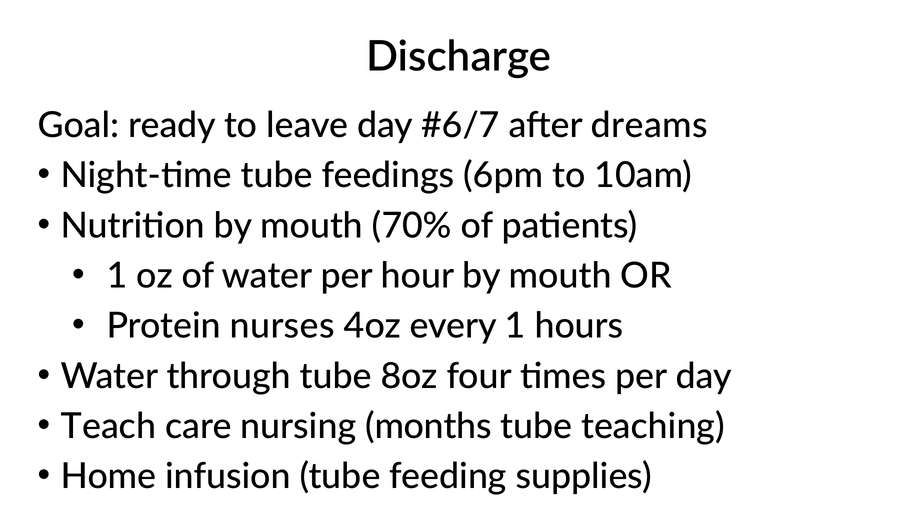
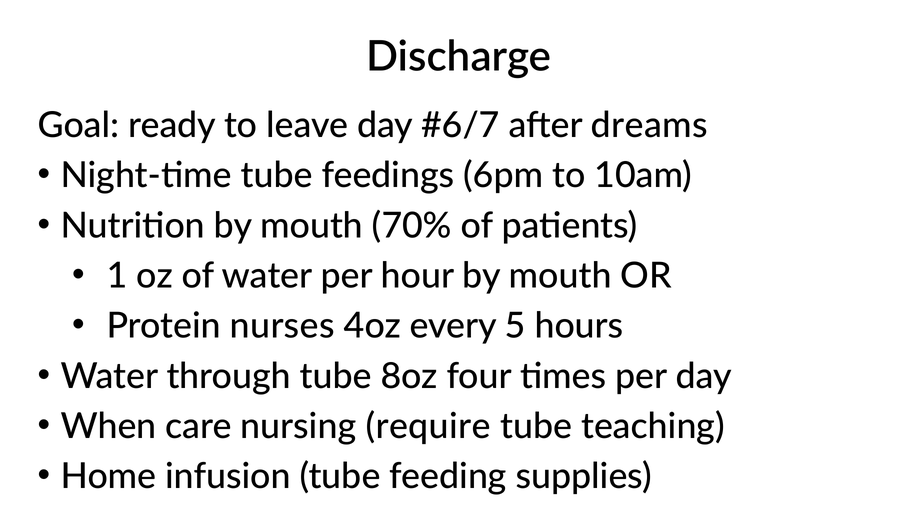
every 1: 1 -> 5
Teach: Teach -> When
months: months -> require
